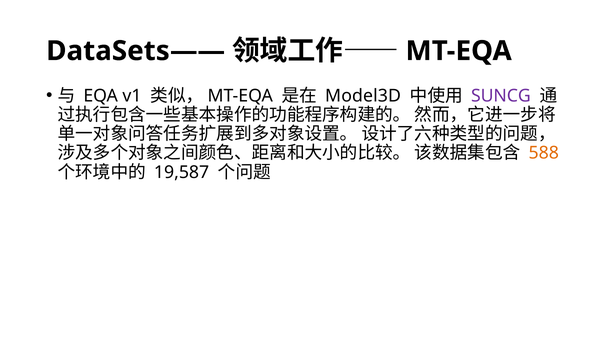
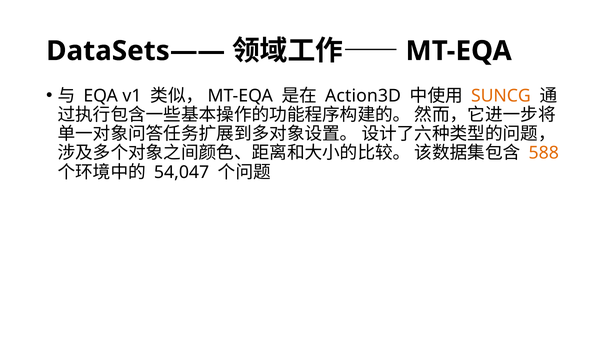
Model3D: Model3D -> Action3D
SUNCG colour: purple -> orange
19,587: 19,587 -> 54,047
